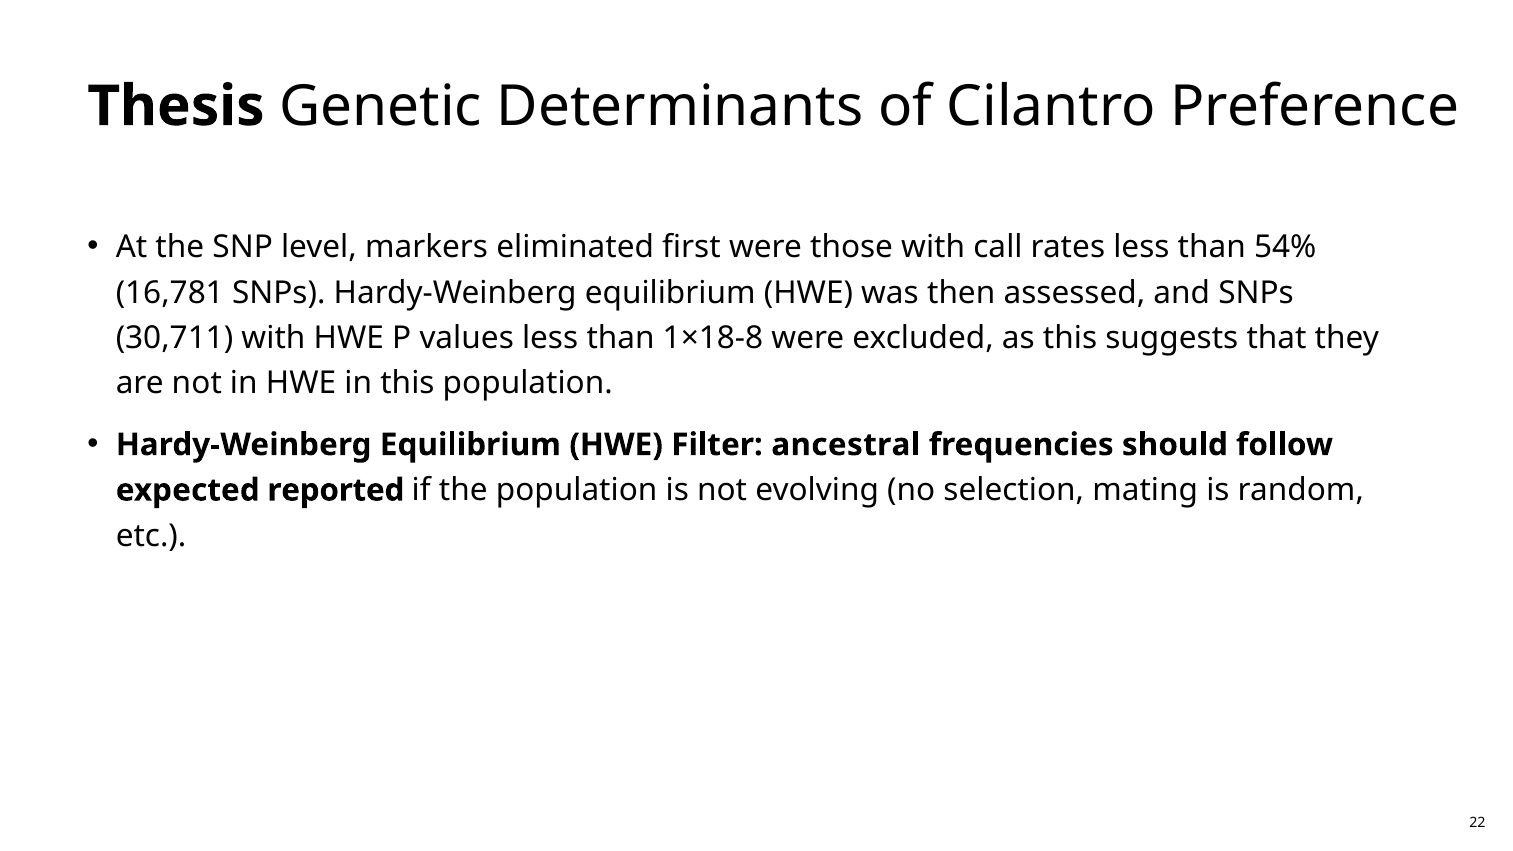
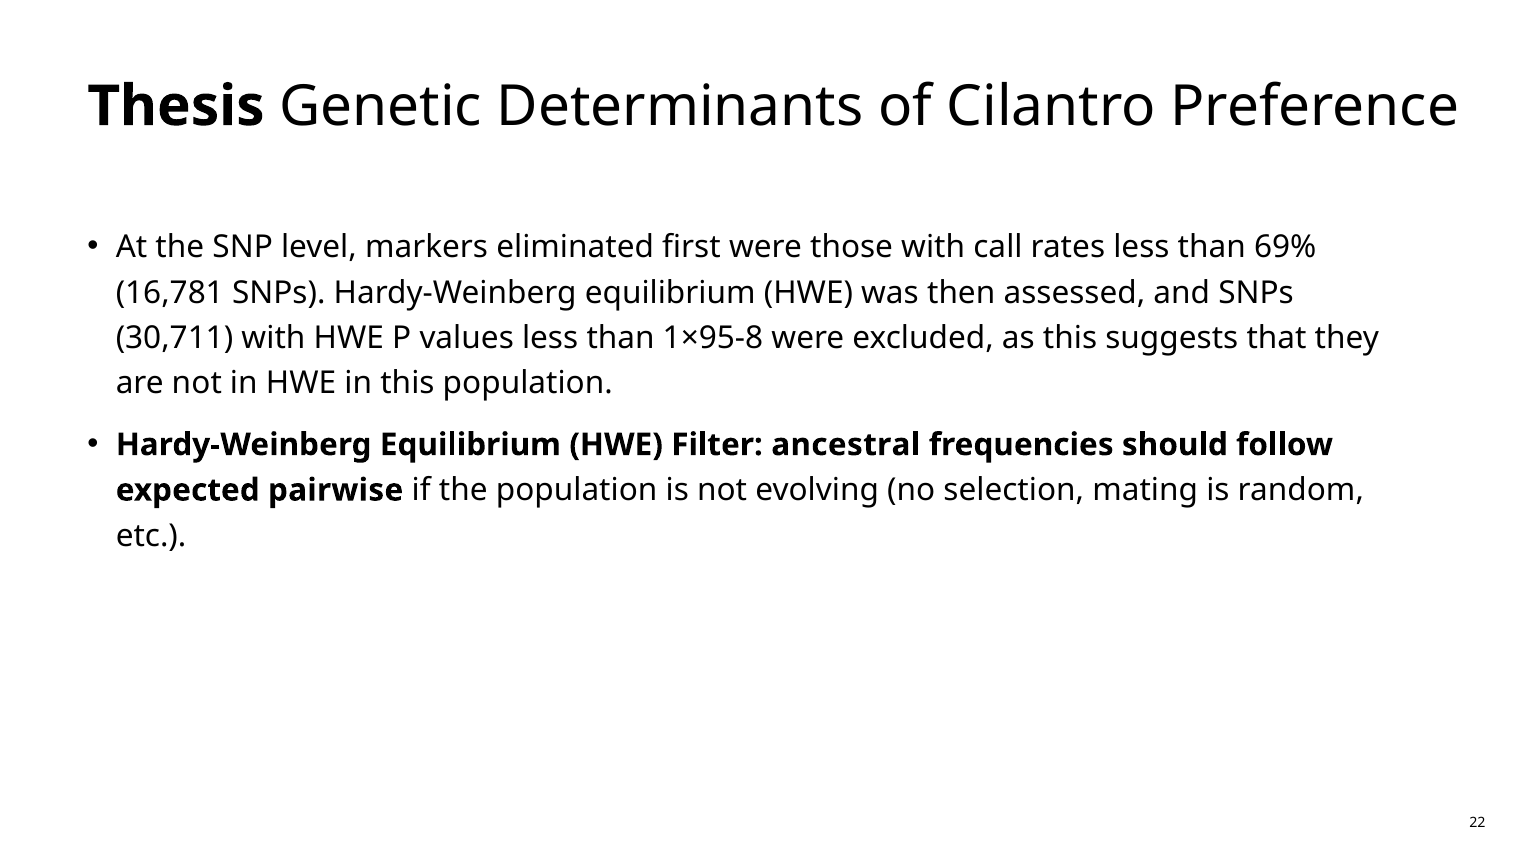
54%: 54% -> 69%
1×18-8: 1×18-8 -> 1×95-8
reported: reported -> pairwise
